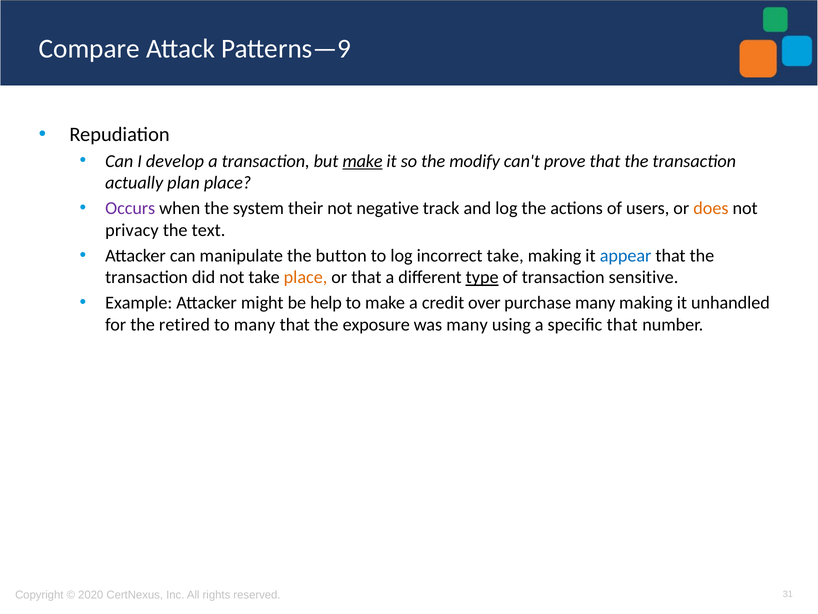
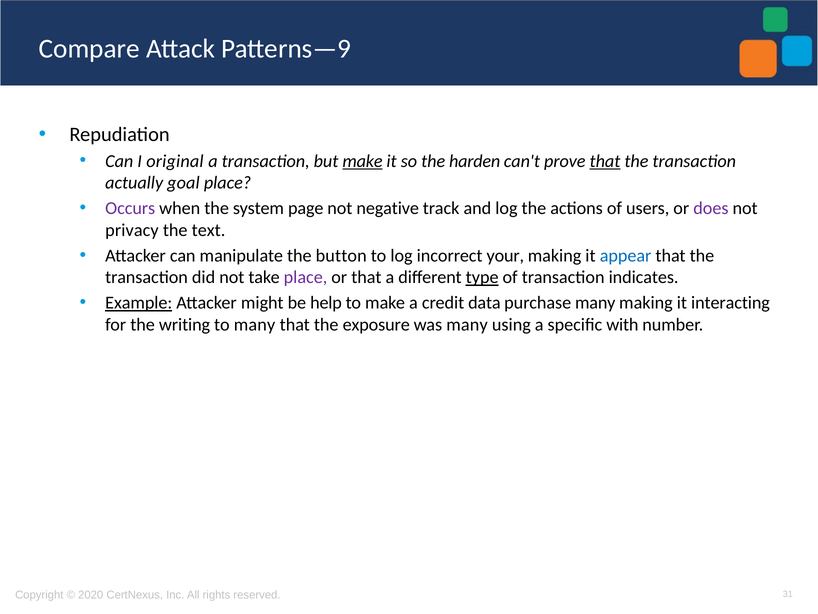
develop: develop -> original
modify: modify -> harden
that at (605, 161) underline: none -> present
plan: plan -> goal
their: their -> page
does colour: orange -> purple
incorrect take: take -> your
place at (306, 277) colour: orange -> purple
sensitive: sensitive -> indicates
Example underline: none -> present
over: over -> data
unhandled: unhandled -> interacting
retired: retired -> writing
specific that: that -> with
